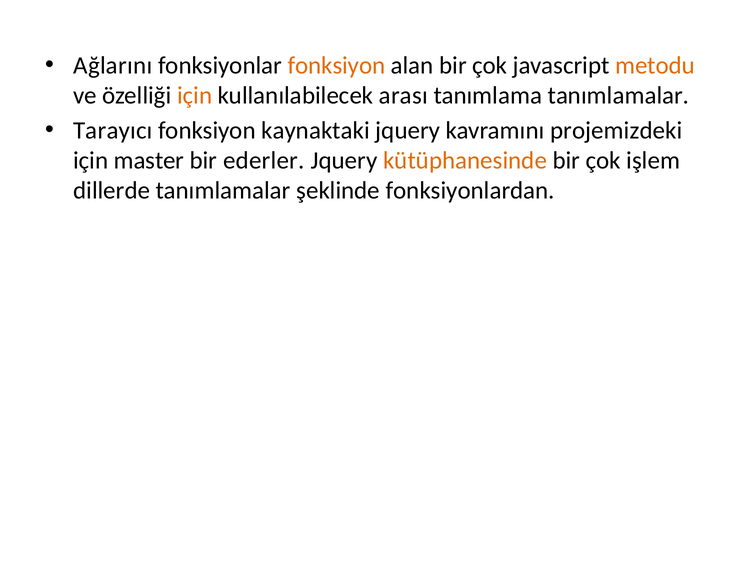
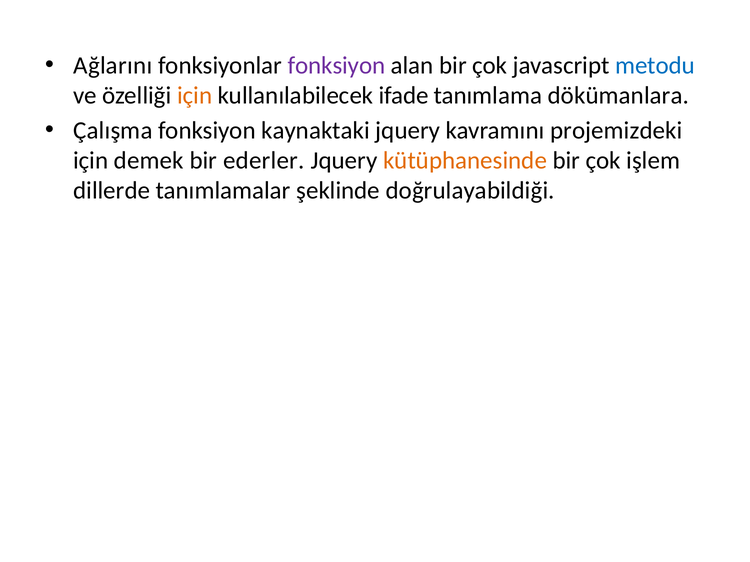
fonksiyon at (336, 66) colour: orange -> purple
metodu colour: orange -> blue
arası: arası -> ifade
tanımlama tanımlamalar: tanımlamalar -> dökümanlara
Tarayıcı: Tarayıcı -> Çalışma
master: master -> demek
fonksiyonlardan: fonksiyonlardan -> doğrulayabildiği
